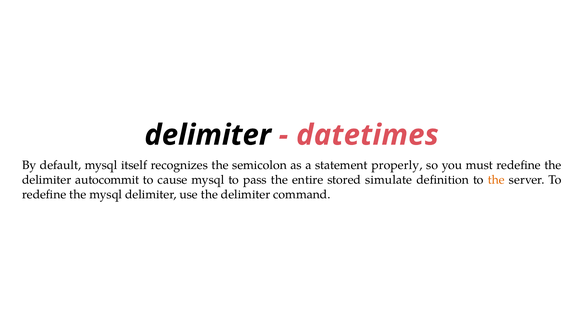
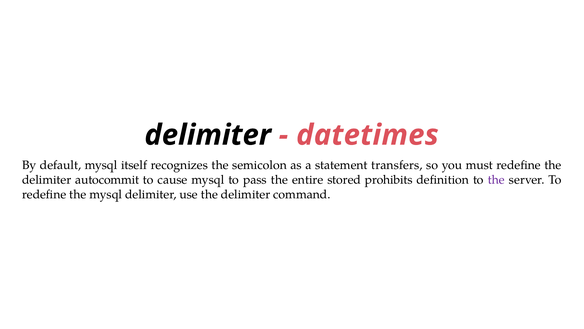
properly: properly -> transfers
simulate: simulate -> prohibits
the at (496, 179) colour: orange -> purple
